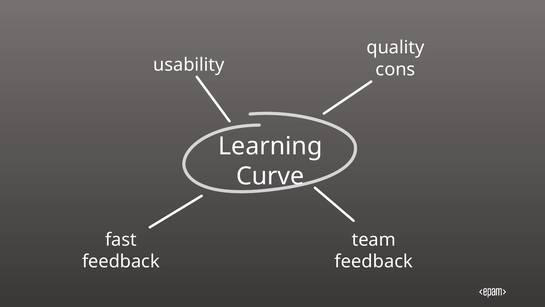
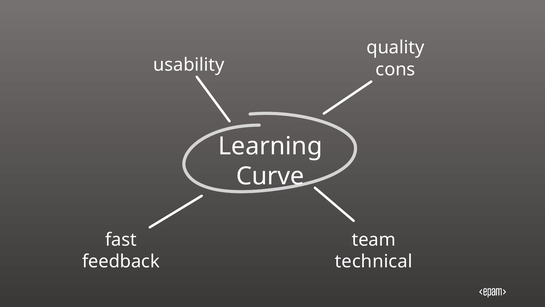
feedback at (374, 261): feedback -> technical
